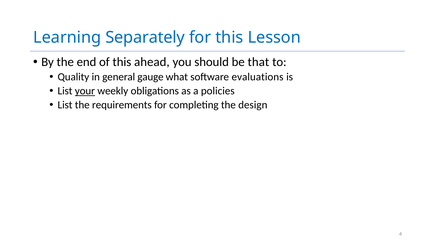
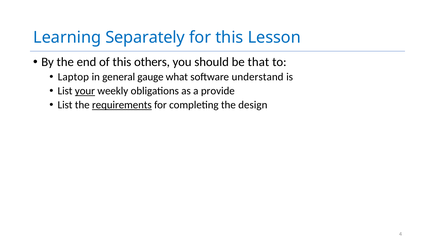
ahead: ahead -> others
Quality: Quality -> Laptop
evaluations: evaluations -> understand
policies: policies -> provide
requirements underline: none -> present
